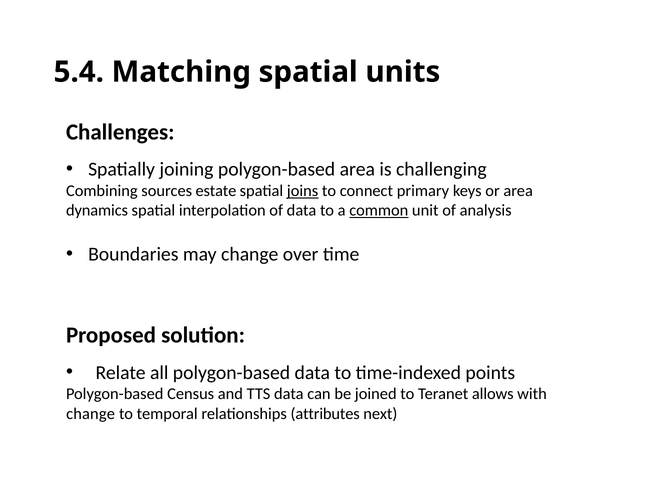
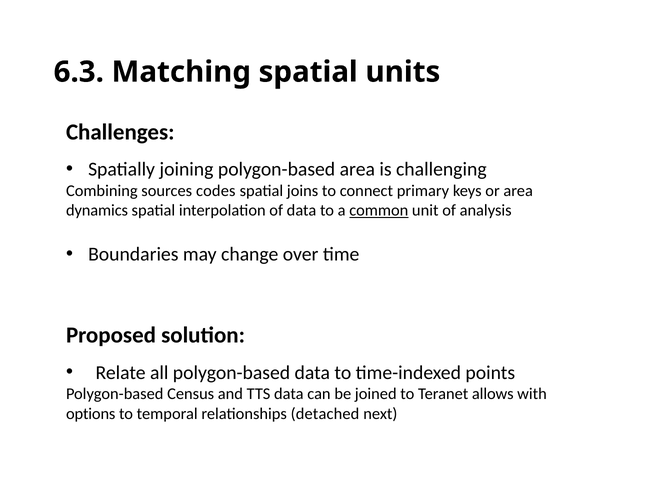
5.4: 5.4 -> 6.3
estate: estate -> codes
joins underline: present -> none
change at (91, 414): change -> options
attributes: attributes -> detached
